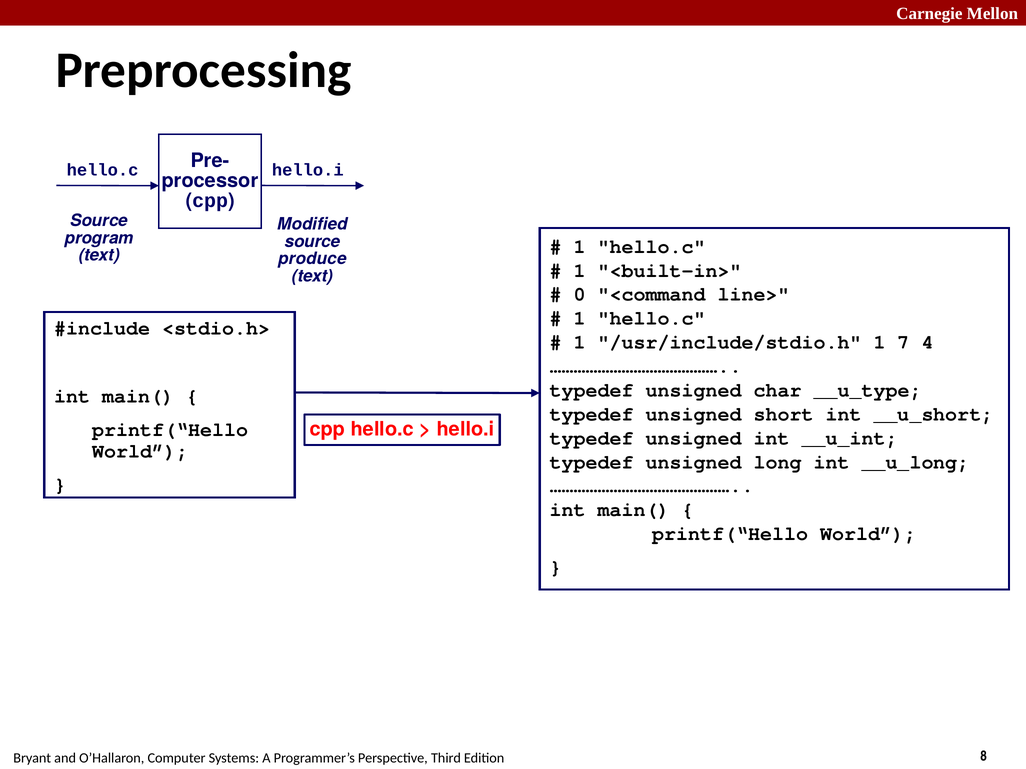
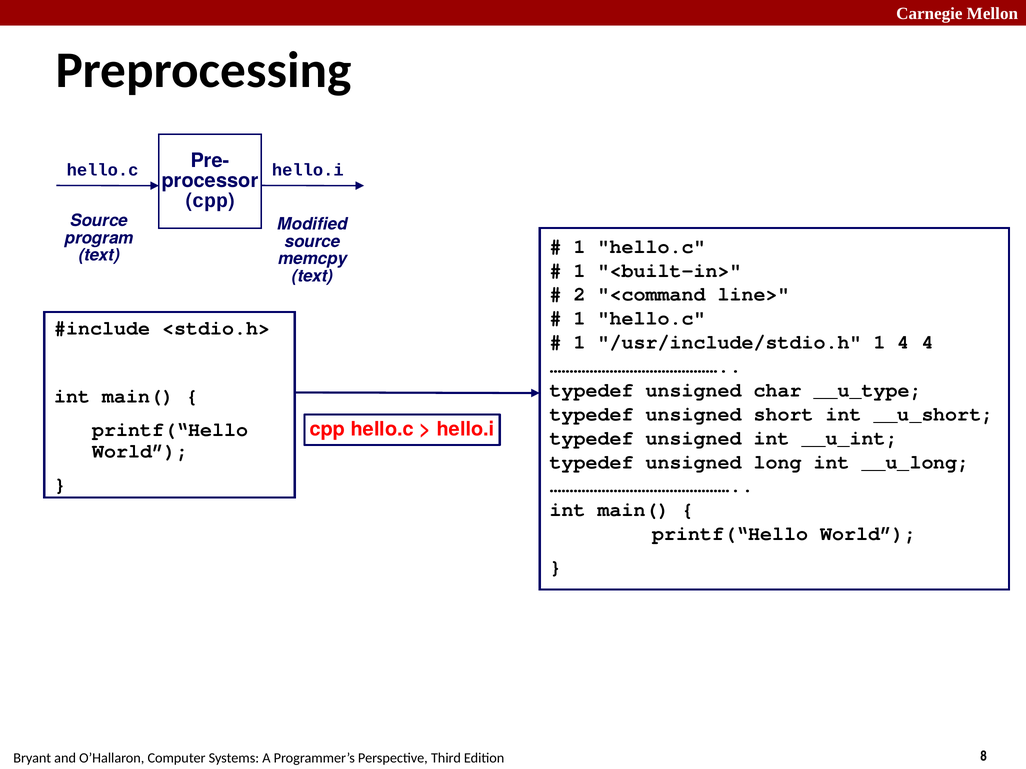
produce: produce -> memcpy
0: 0 -> 2
1 7: 7 -> 4
